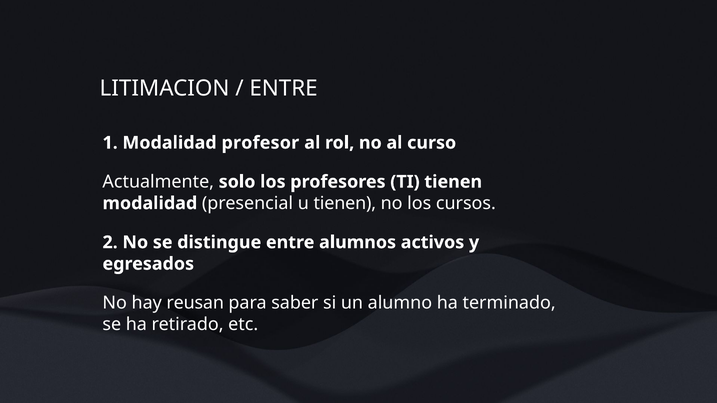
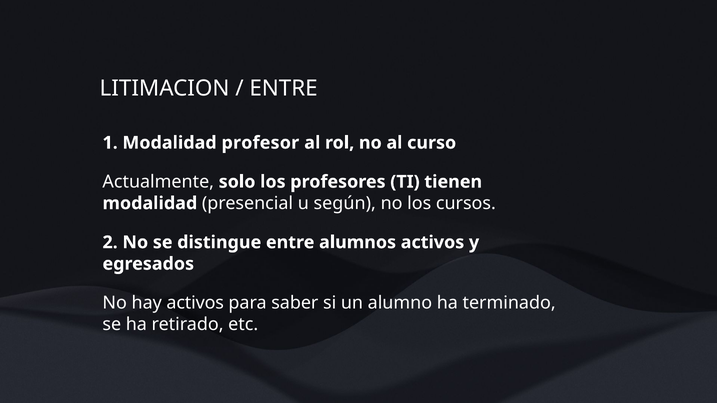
u tienen: tienen -> según
hay reusan: reusan -> activos
